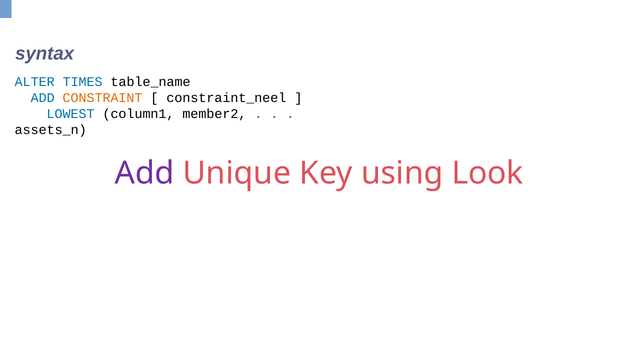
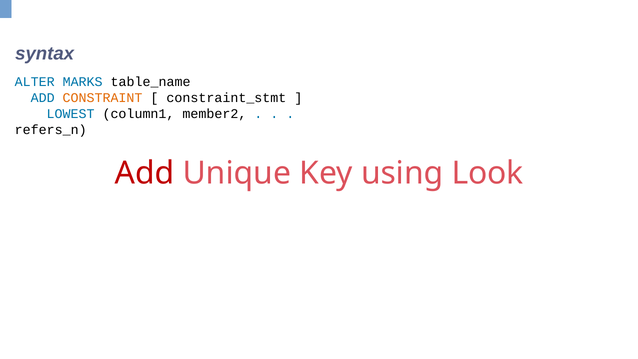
TIMES: TIMES -> MARKS
constraint_neel: constraint_neel -> constraint_stmt
assets_n: assets_n -> refers_n
Add at (144, 173) colour: purple -> red
